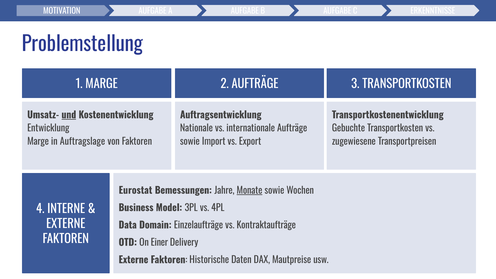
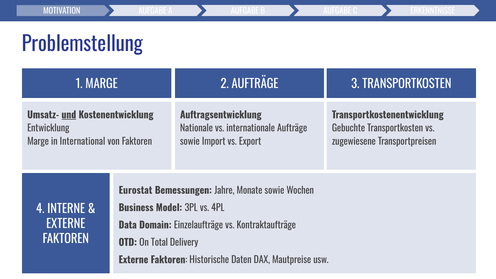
Auftragslage: Auftragslage -> International
Monate underline: present -> none
Einer: Einer -> Total
